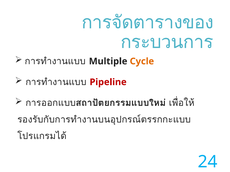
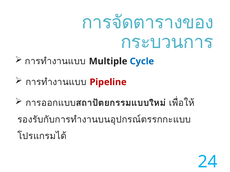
Cycle colour: orange -> blue
